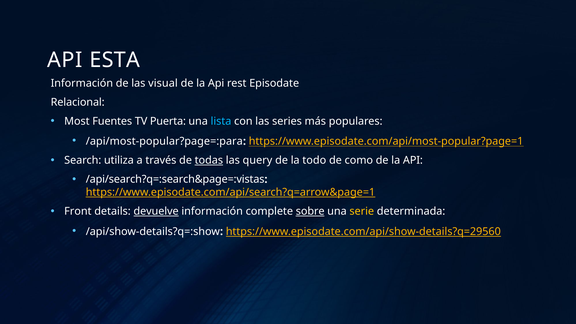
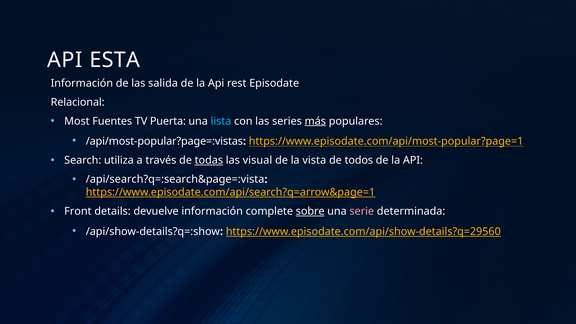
visual: visual -> salida
más underline: none -> present
/api/most-popular?page=:para: /api/most-popular?page=:para -> /api/most-popular?page=:vistas
query: query -> visual
todo: todo -> vista
como: como -> todos
/api/search?q=:search&page=:vistas: /api/search?q=:search&page=:vistas -> /api/search?q=:search&page=:vista
devuelve underline: present -> none
serie colour: yellow -> pink
